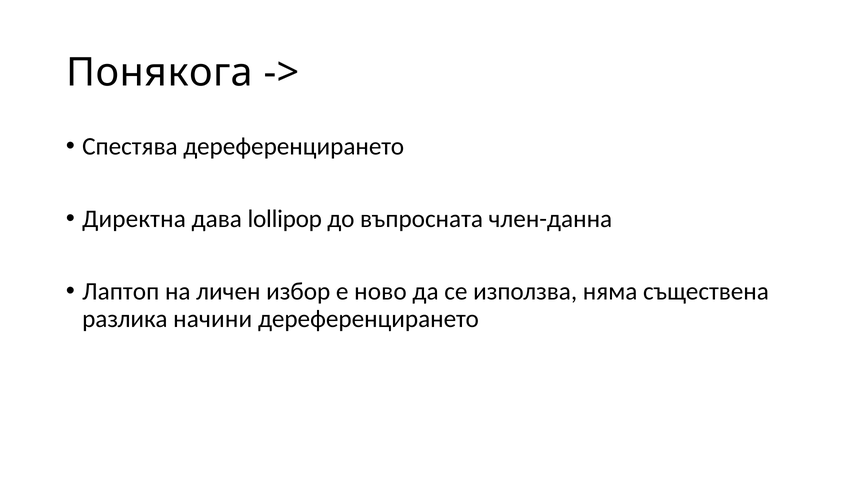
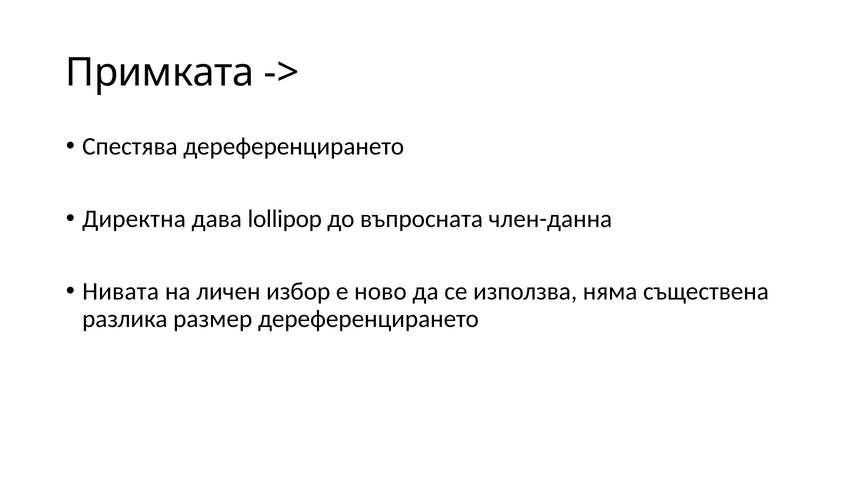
Понякога: Понякога -> Примката
Лаптоп: Лаптоп -> Нивата
начини: начини -> размер
